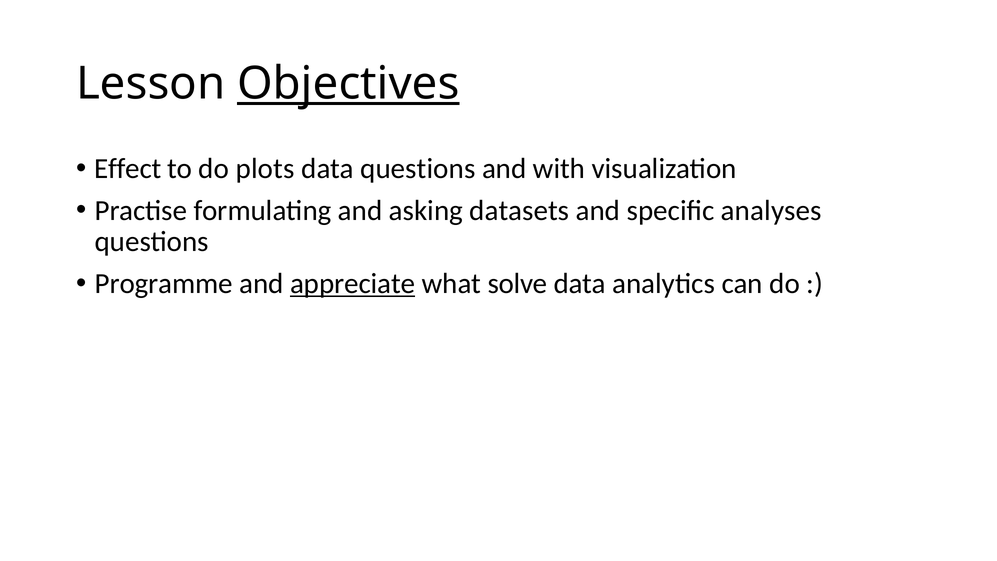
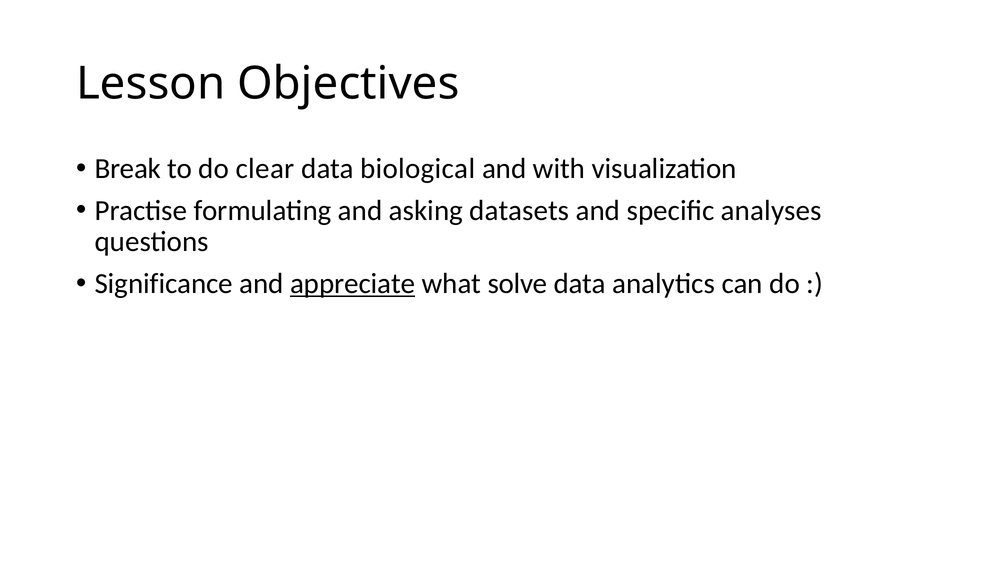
Objectives underline: present -> none
Effect: Effect -> Break
plots: plots -> clear
data questions: questions -> biological
Programme: Programme -> Significance
